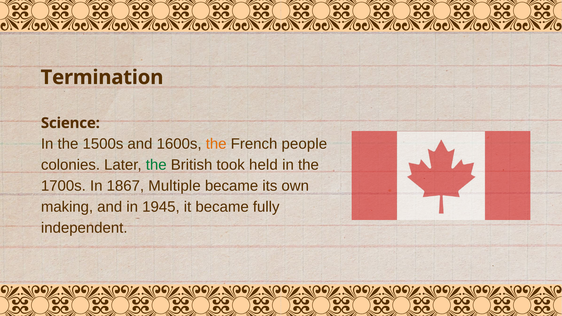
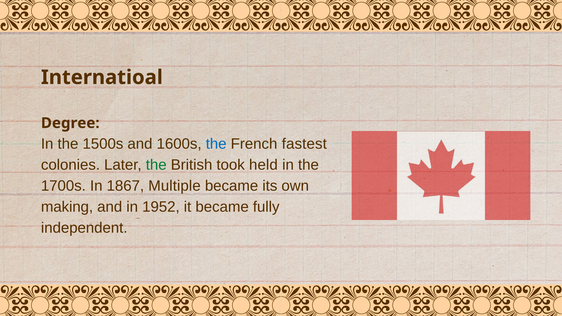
Termination: Termination -> Internatioal
Science: Science -> Degree
the at (216, 144) colour: orange -> blue
people: people -> fastest
1945: 1945 -> 1952
